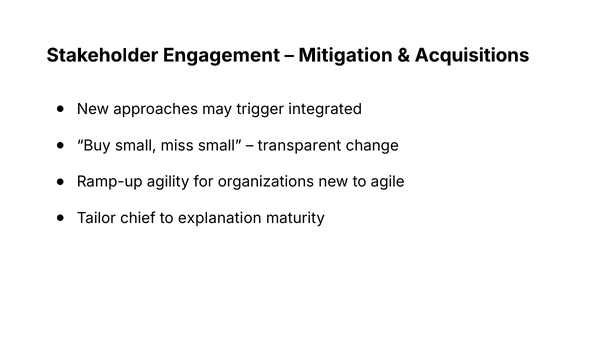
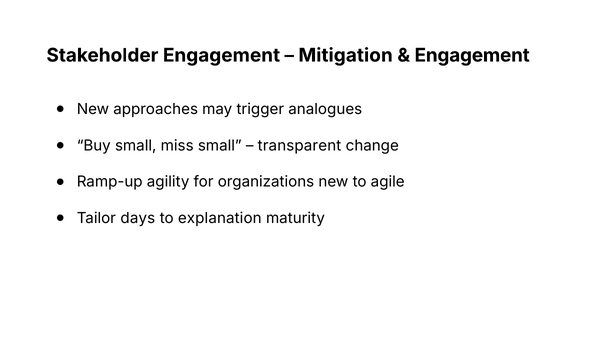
Acquisitions at (472, 55): Acquisitions -> Engagement
integrated: integrated -> analogues
chief: chief -> days
